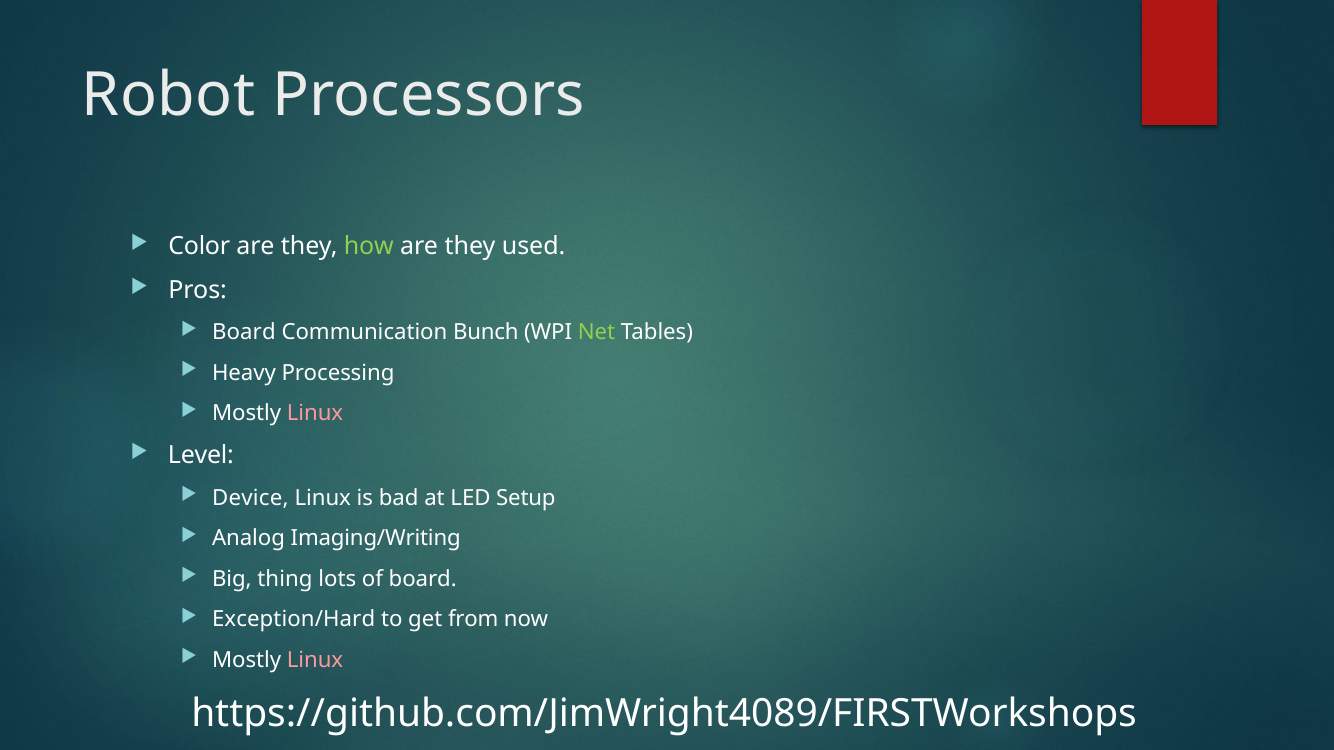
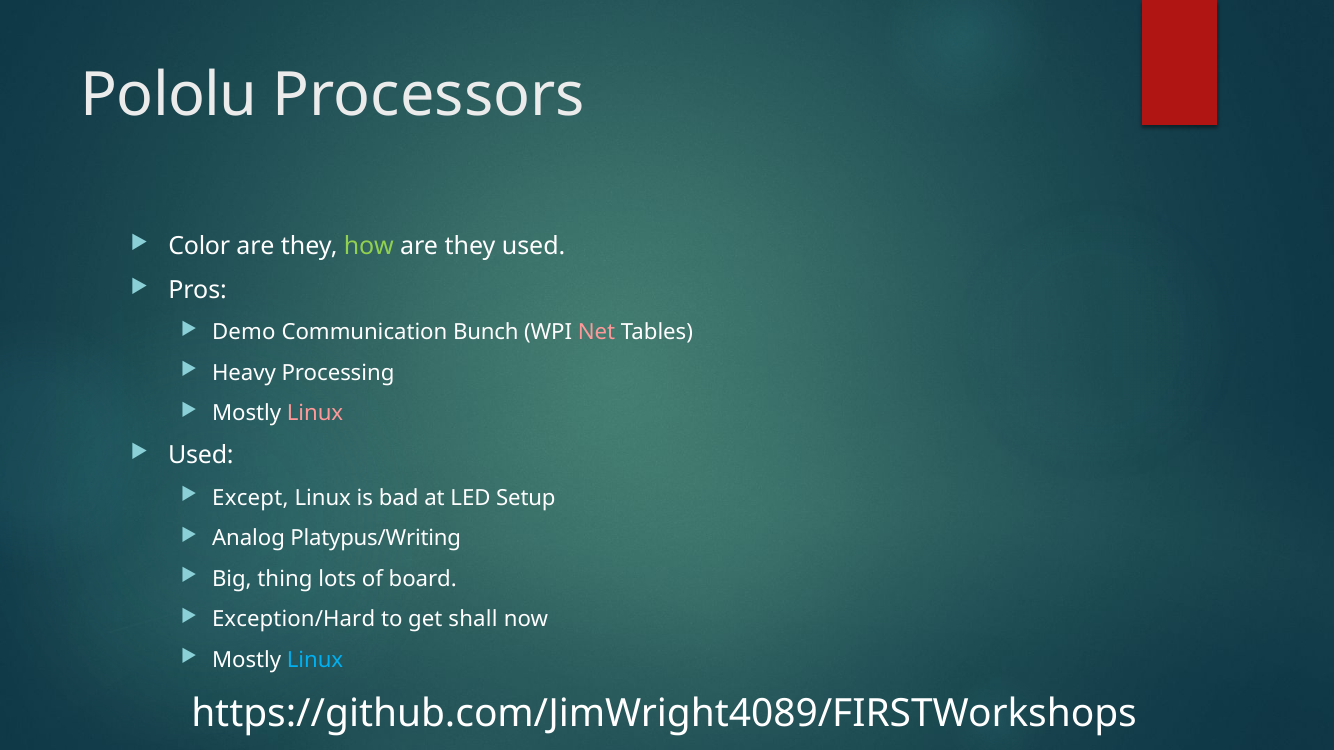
Robot: Robot -> Pololu
Board at (244, 332): Board -> Demo
Net colour: light green -> pink
Level at (201, 456): Level -> Used
Device: Device -> Except
Imaging/Writing: Imaging/Writing -> Platypus/Writing
from: from -> shall
Linux at (315, 660) colour: pink -> light blue
